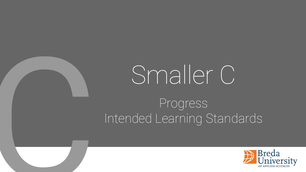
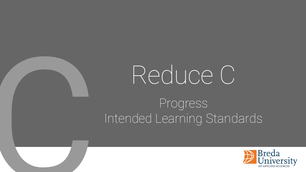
Smaller: Smaller -> Reduce
